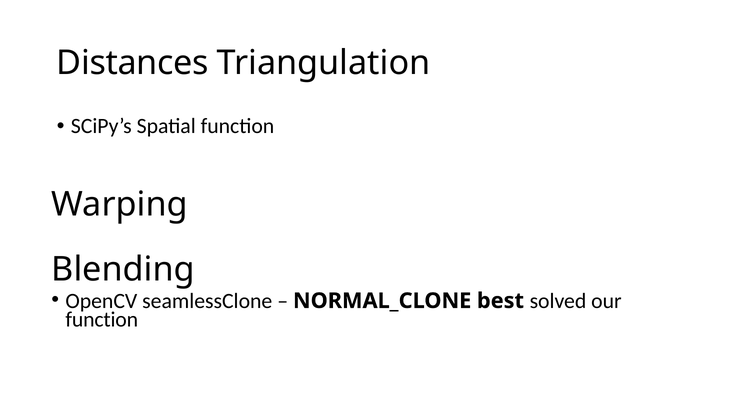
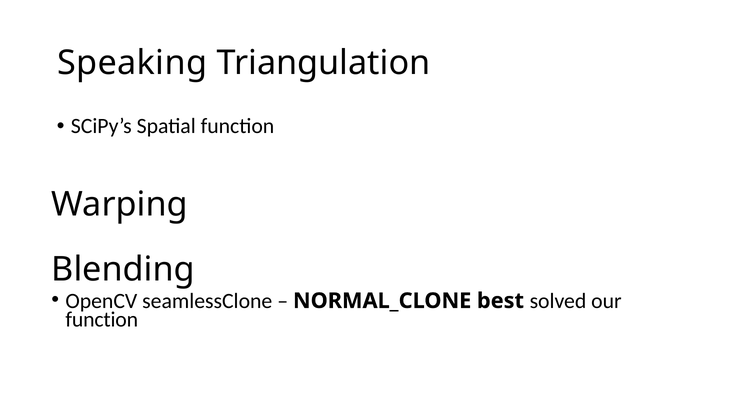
Distances: Distances -> Speaking
